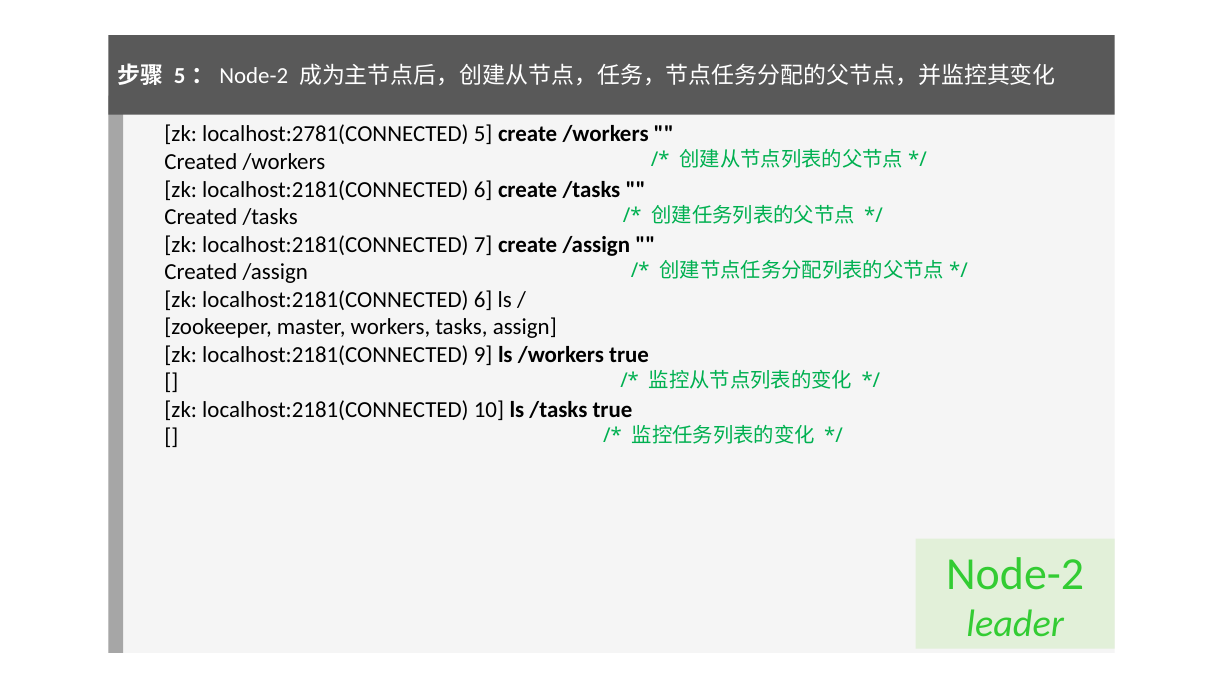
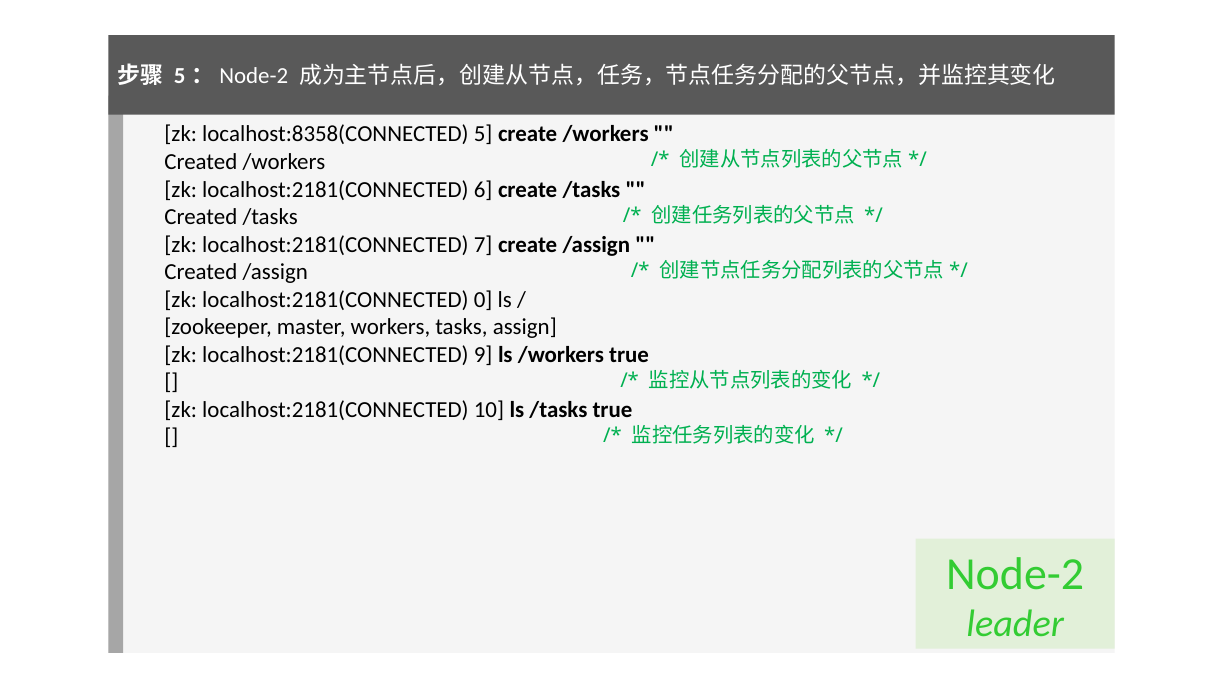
localhost:2781(CONNECTED: localhost:2781(CONNECTED -> localhost:8358(CONNECTED
6 at (483, 299): 6 -> 0
